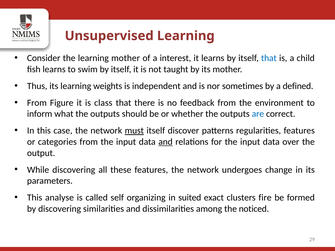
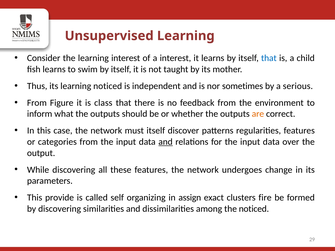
learning mother: mother -> interest
learning weights: weights -> noticed
defined: defined -> serious
are colour: blue -> orange
must underline: present -> none
analyse: analyse -> provide
suited: suited -> assign
